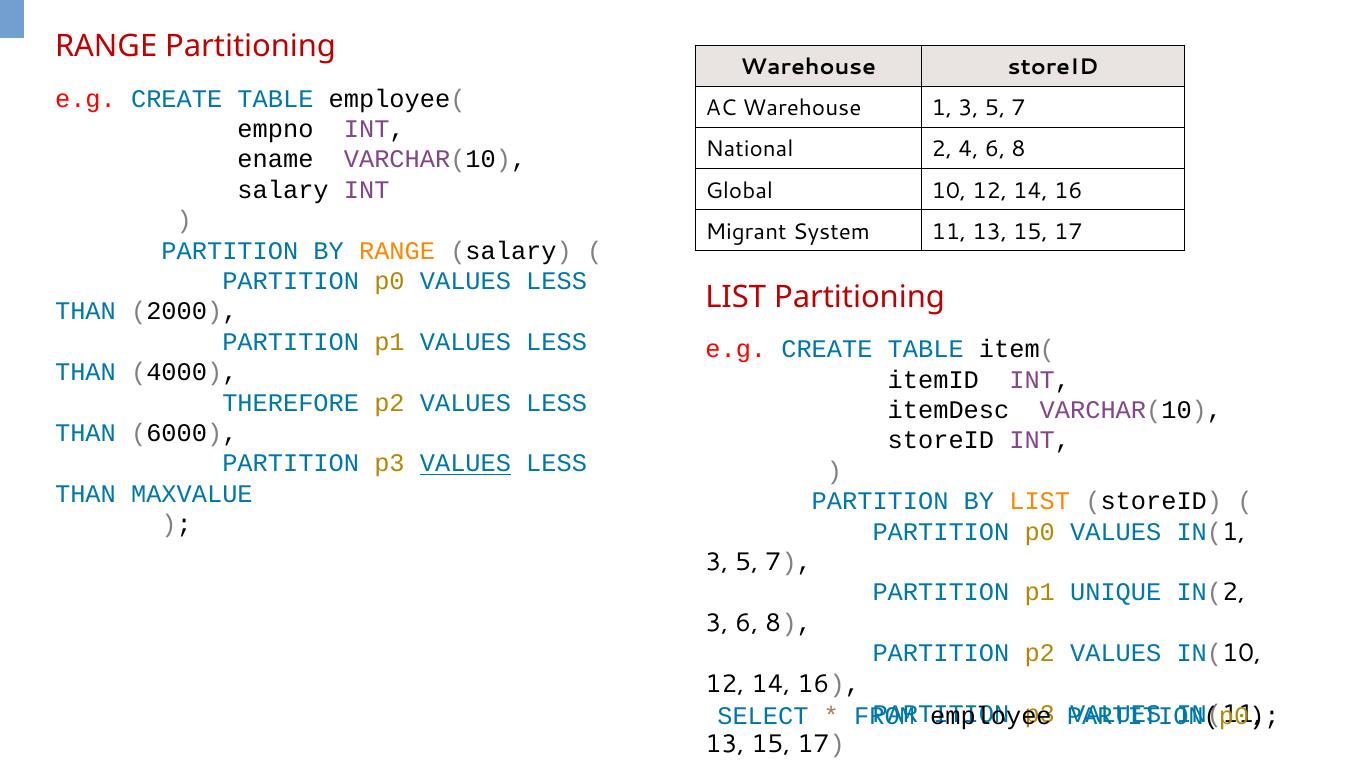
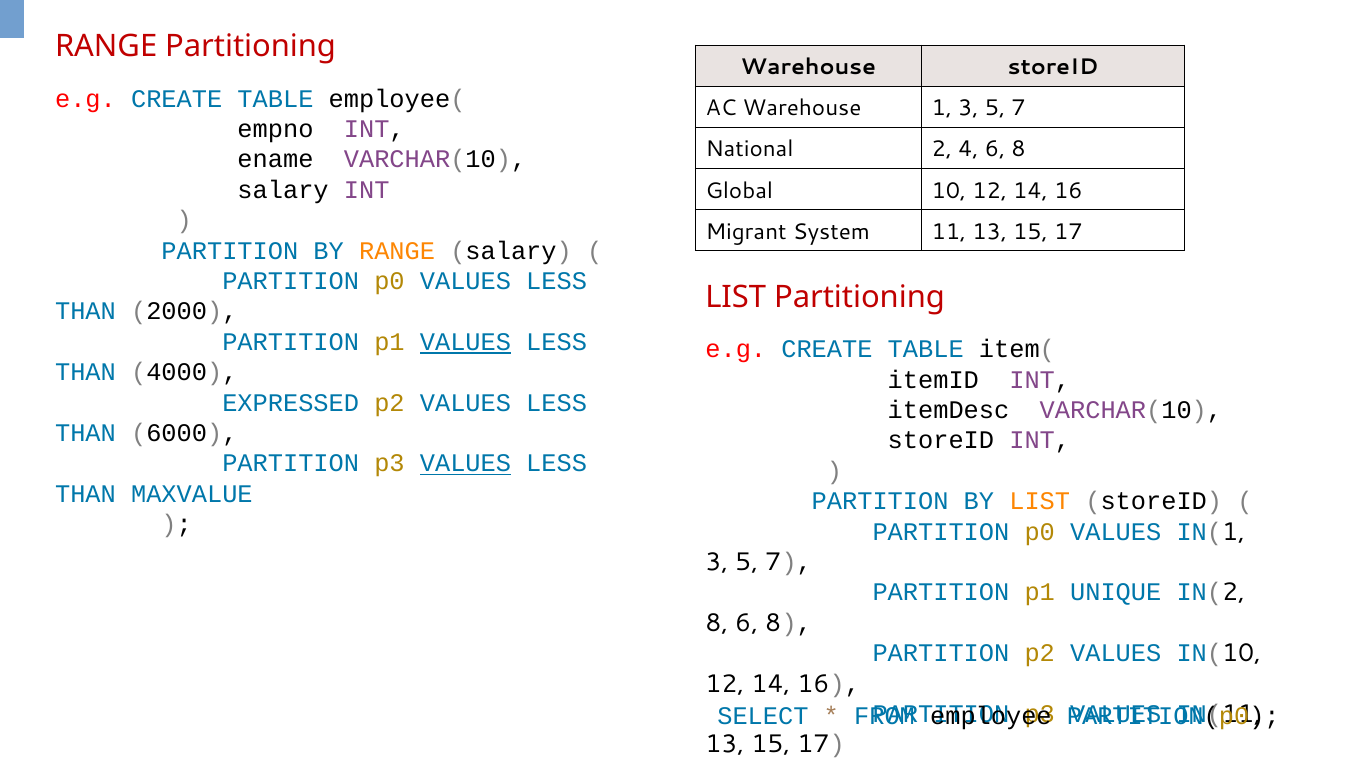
VALUES at (465, 342) underline: none -> present
THEREFORE: THEREFORE -> EXPRESSED
3 at (717, 623): 3 -> 8
